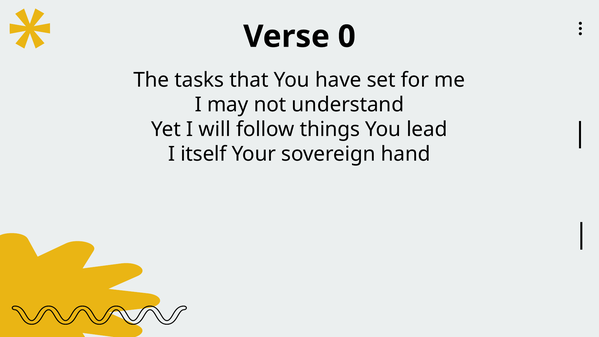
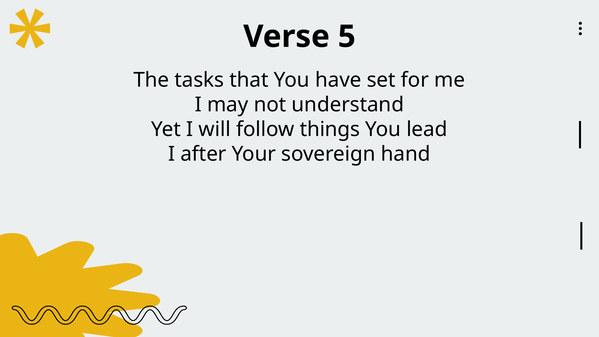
0: 0 -> 5
itself: itself -> after
